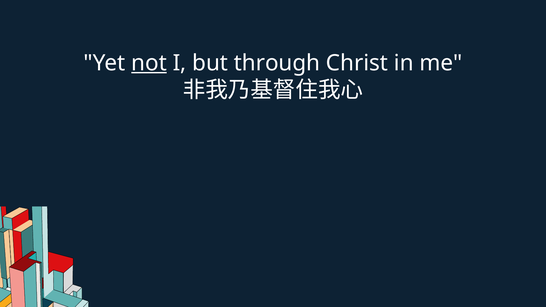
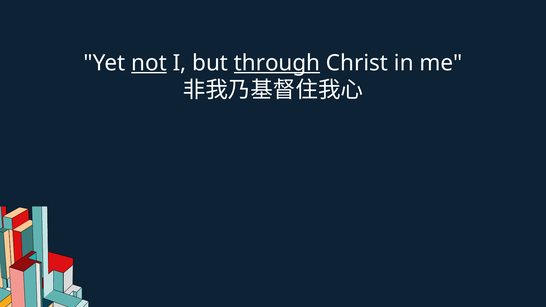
through underline: none -> present
